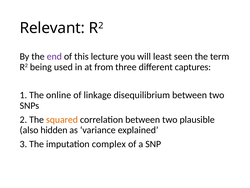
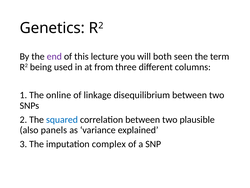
Relevant: Relevant -> Genetics
least: least -> both
captures: captures -> columns
squared colour: orange -> blue
hidden: hidden -> panels
